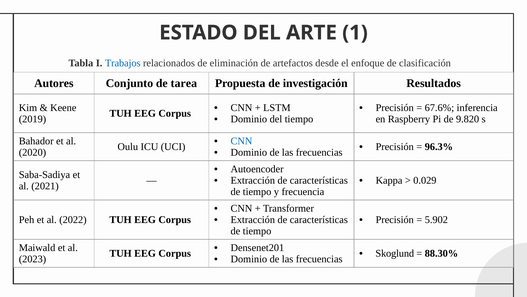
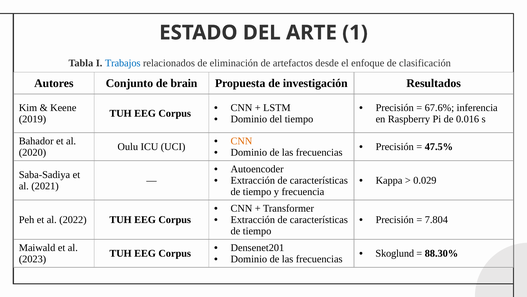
tarea: tarea -> brain
9.820: 9.820 -> 0.016
CNN at (241, 141) colour: blue -> orange
96.3%: 96.3% -> 47.5%
5.902: 5.902 -> 7.804
